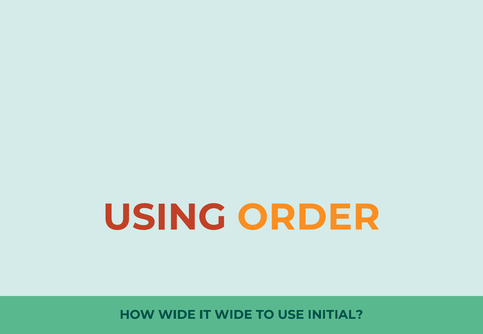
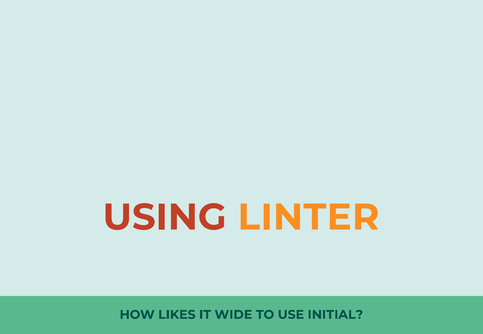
ORDER: ORDER -> LINTER
HOW WIDE: WIDE -> LIKES
